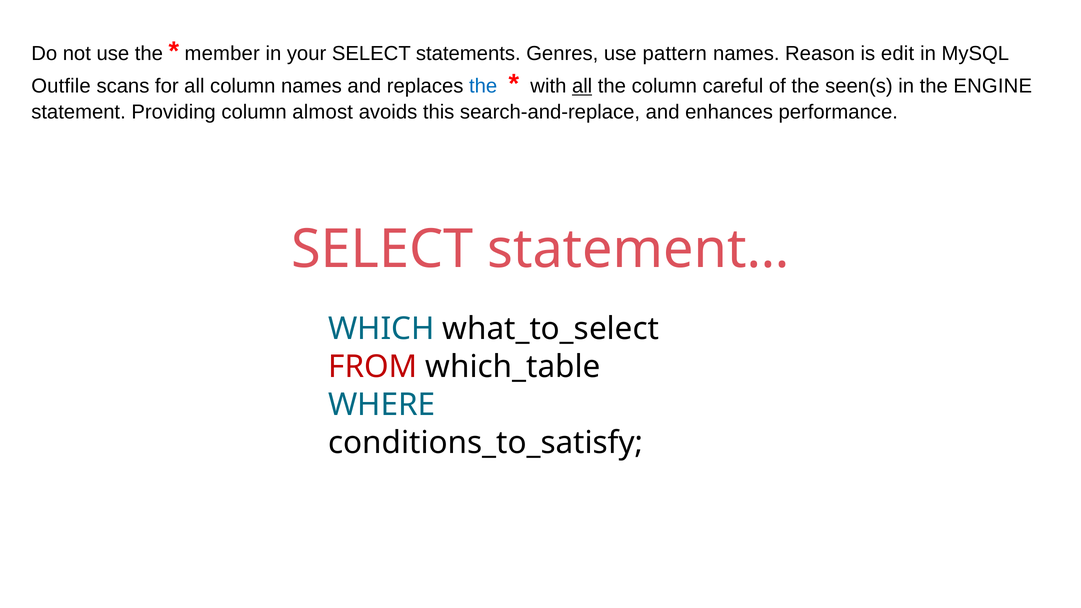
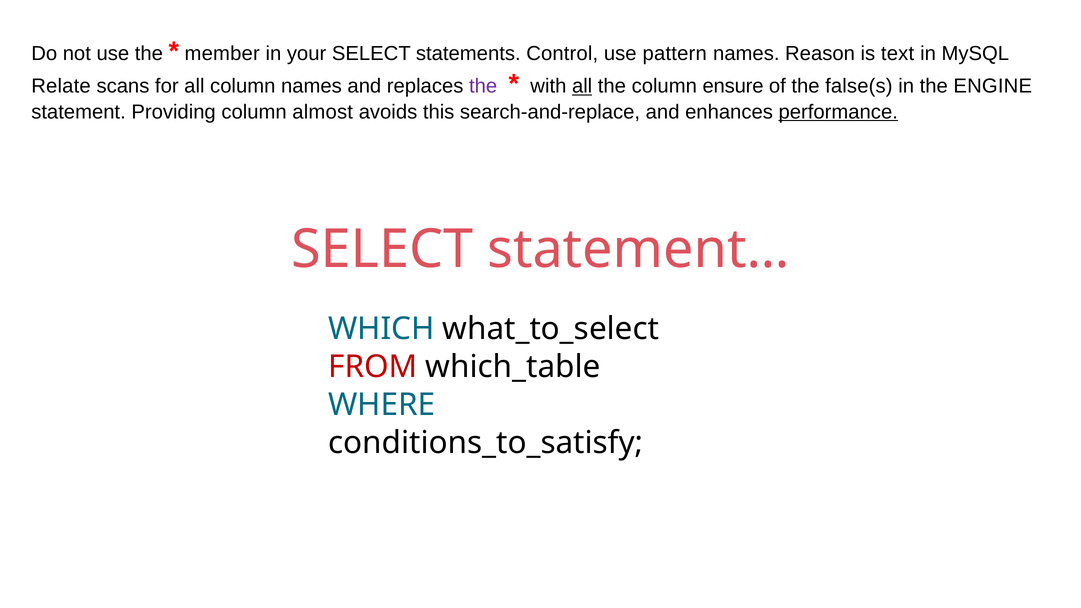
Genres: Genres -> Control
edit: edit -> text
Outfile: Outfile -> Relate
the at (483, 86) colour: blue -> purple
careful: careful -> ensure
seen(s: seen(s -> false(s
performance underline: none -> present
